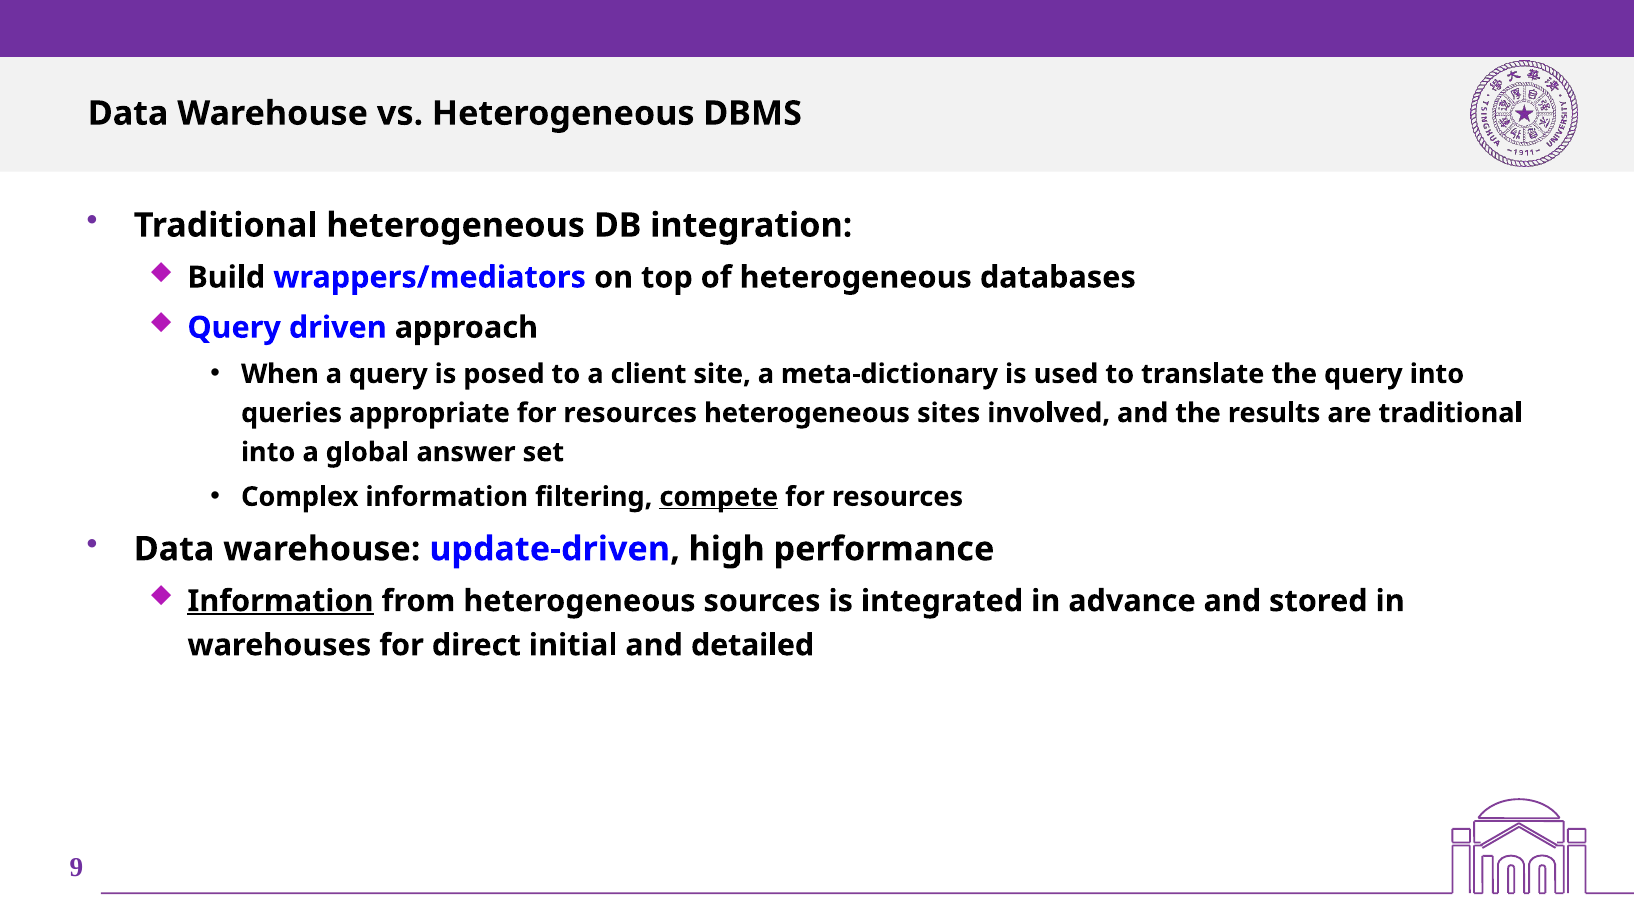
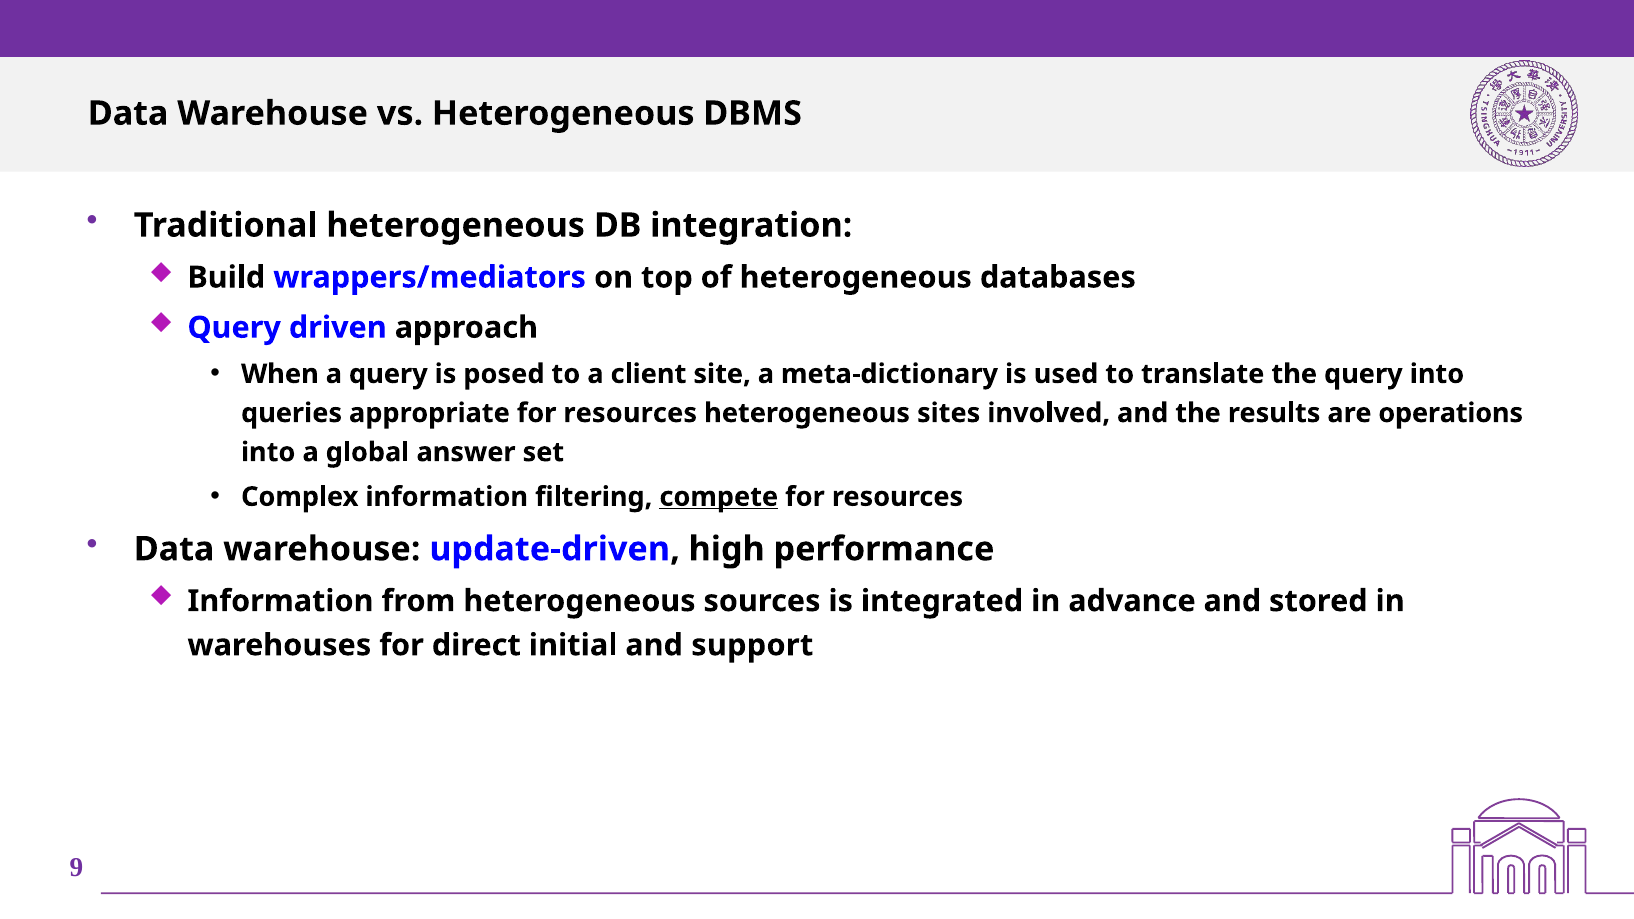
are traditional: traditional -> operations
Information at (280, 601) underline: present -> none
detailed: detailed -> support
